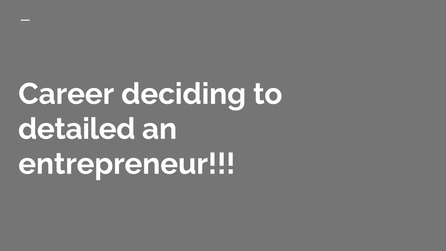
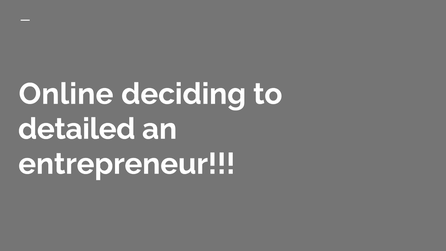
Career: Career -> Online
